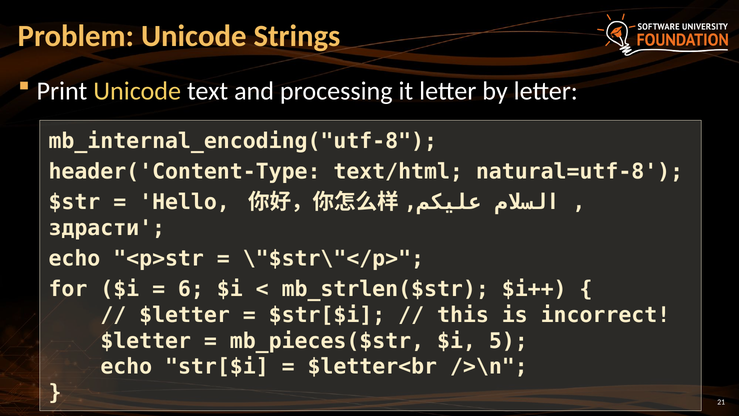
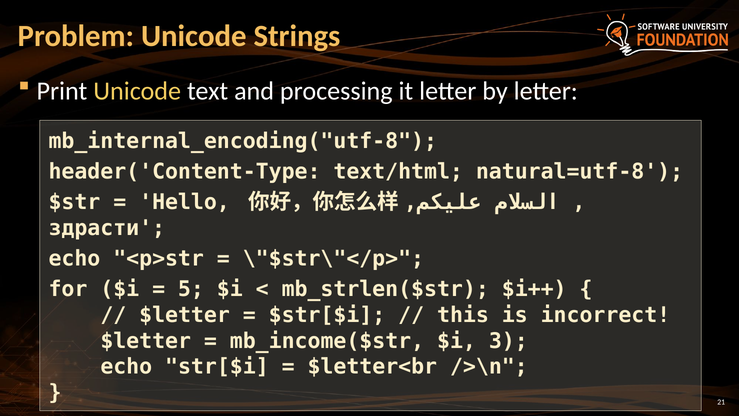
6: 6 -> 5
mb_pieces($str: mb_pieces($str -> mb_income($str
5: 5 -> 3
